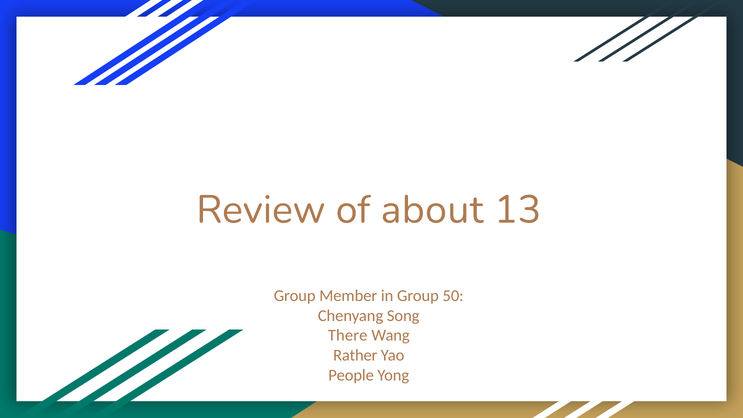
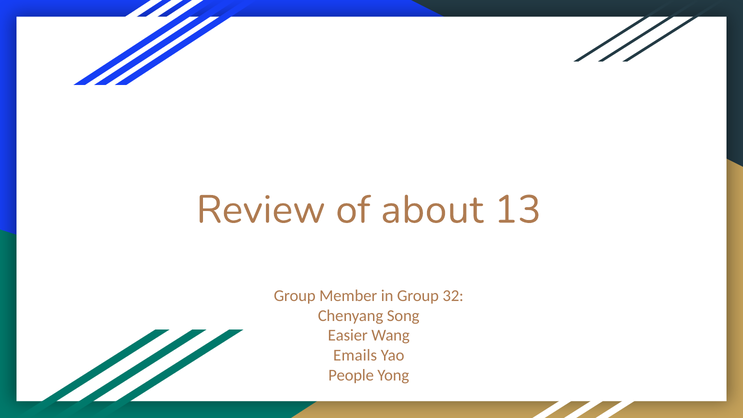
50: 50 -> 32
There: There -> Easier
Rather: Rather -> Emails
